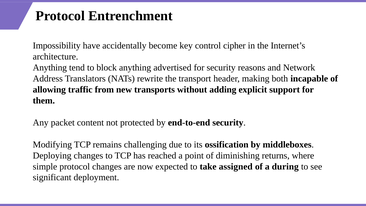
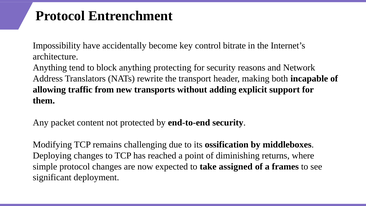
cipher: cipher -> bitrate
advertised: advertised -> protecting
during: during -> frames
